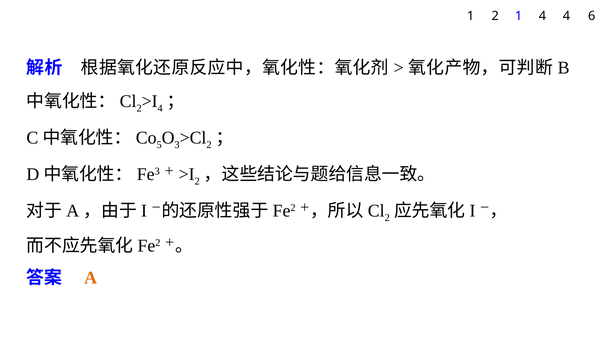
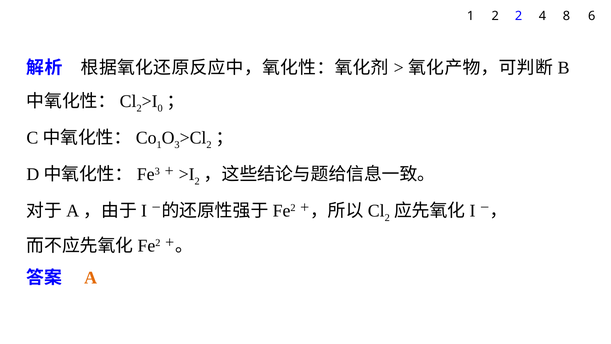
2 1: 1 -> 2
4 4: 4 -> 8
4 at (160, 108): 4 -> 0
5 at (159, 145): 5 -> 1
